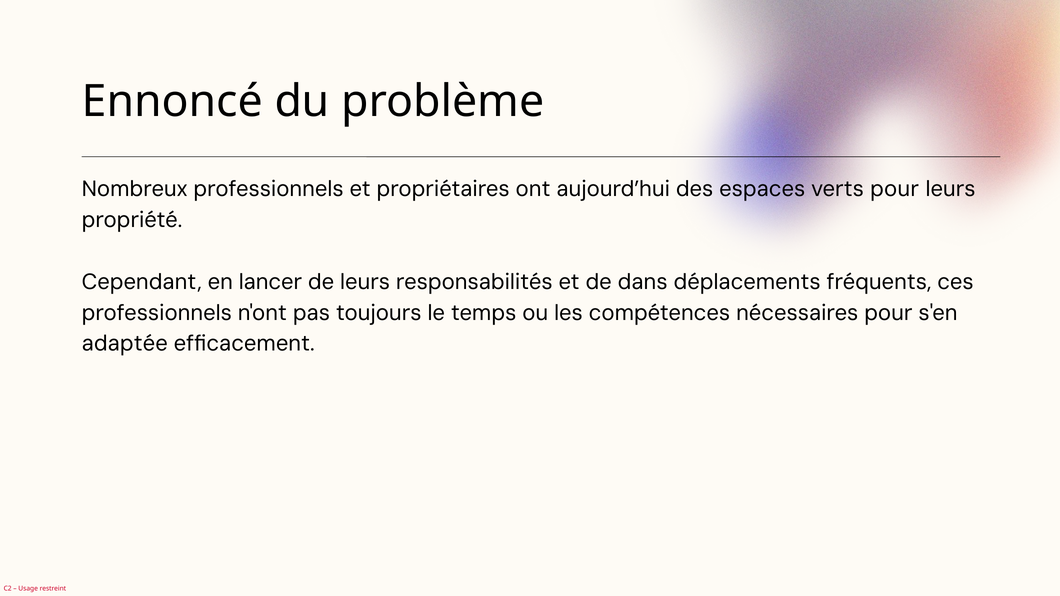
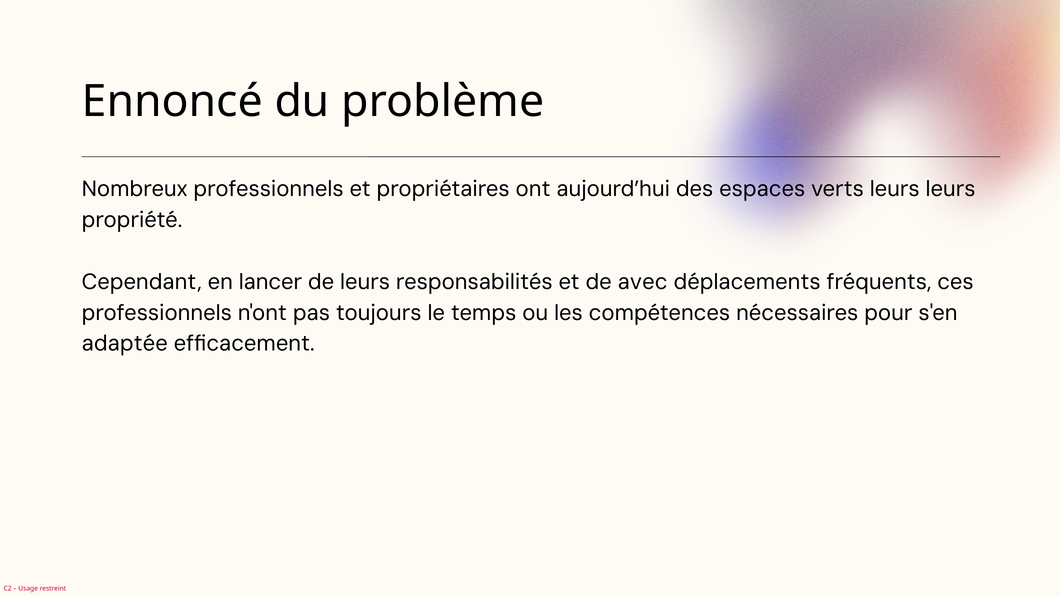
verts pour: pour -> leurs
dans: dans -> avec
